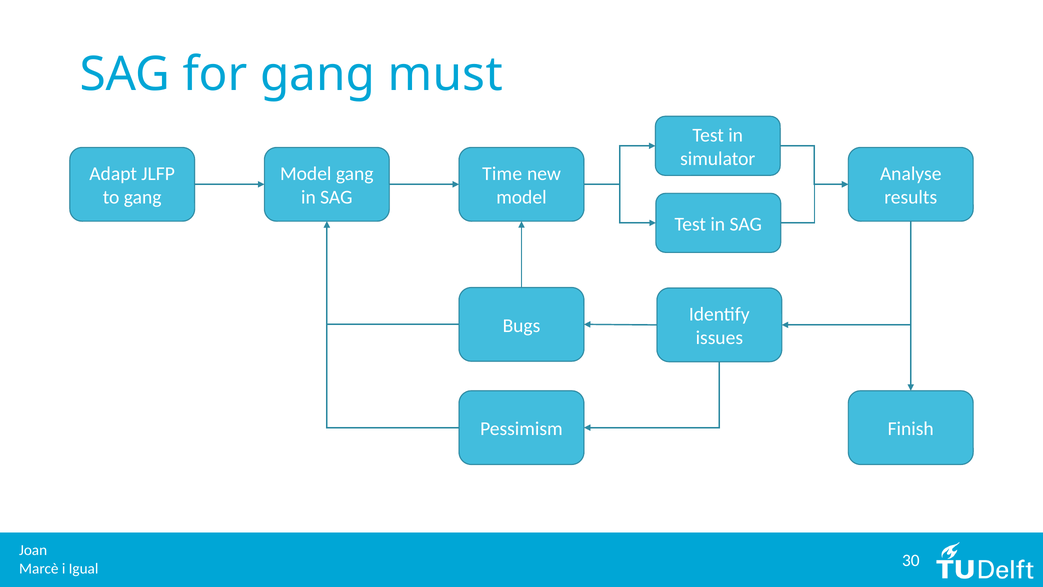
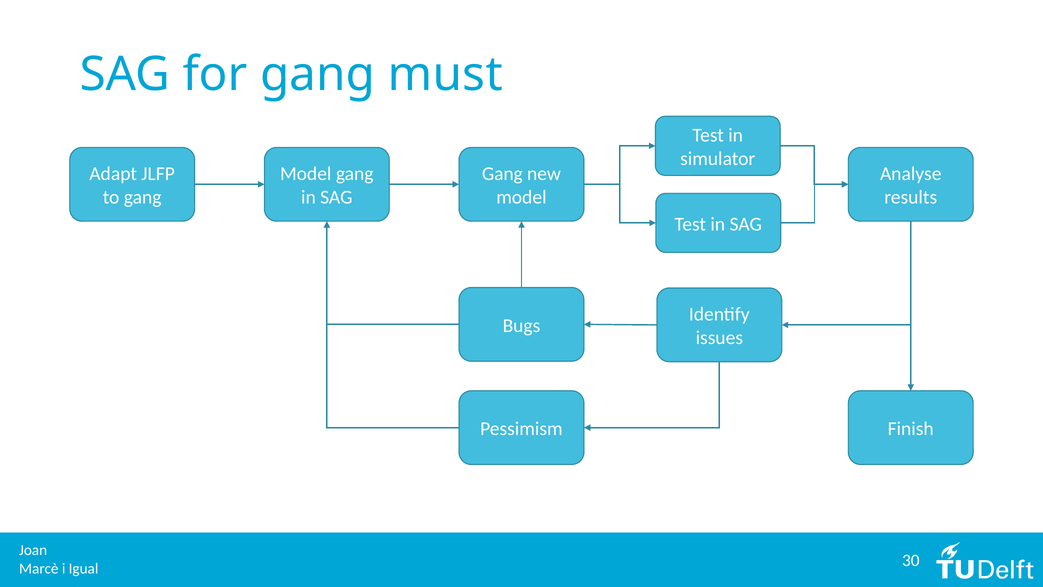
Time at (502, 174): Time -> Gang
